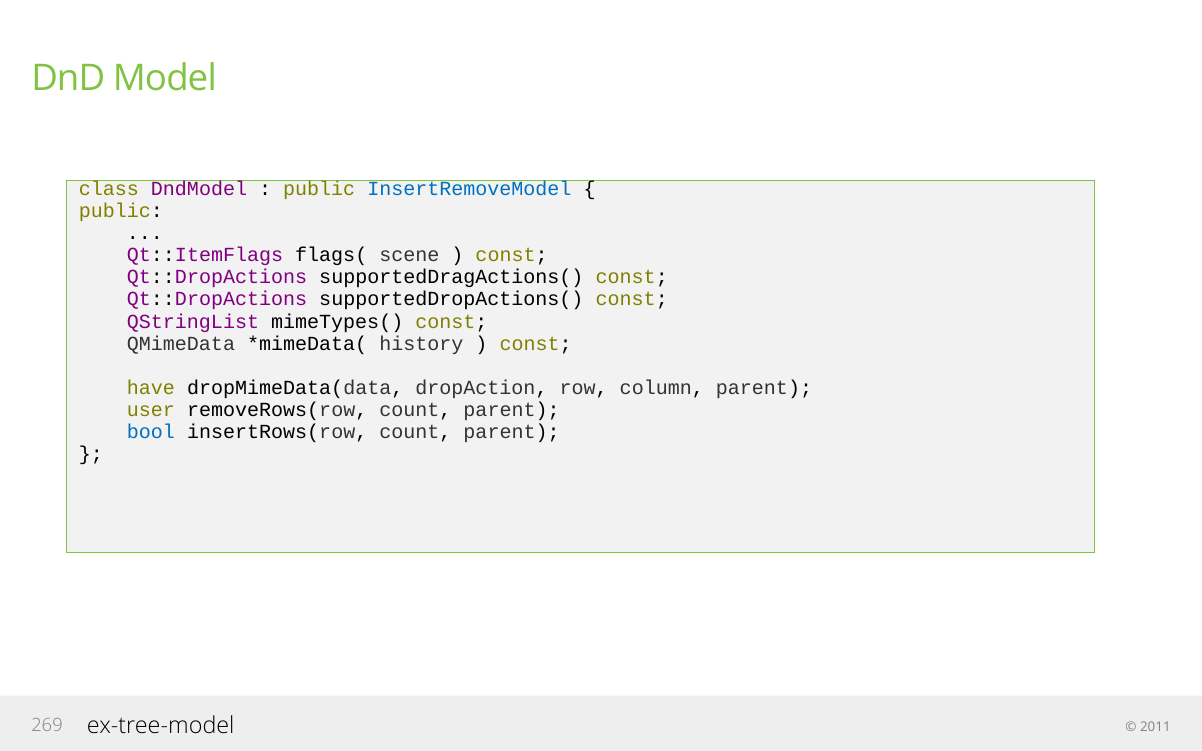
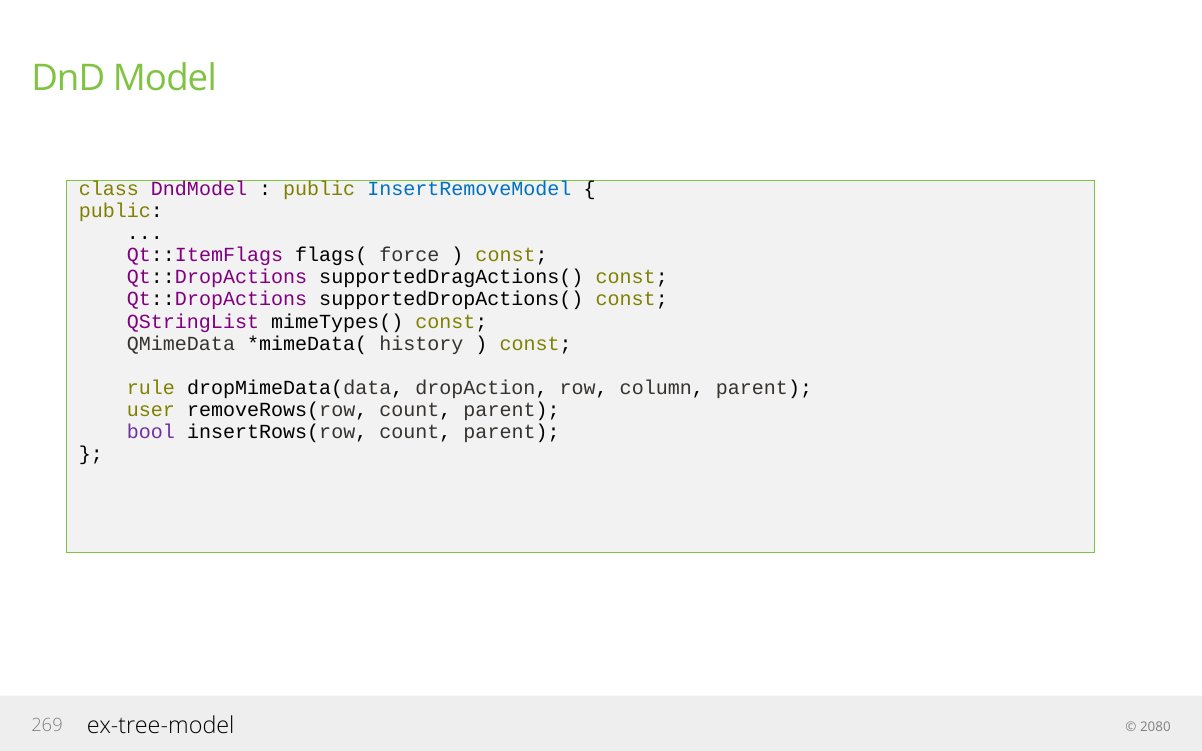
scene: scene -> force
have: have -> rule
bool colour: blue -> purple
2011: 2011 -> 2080
